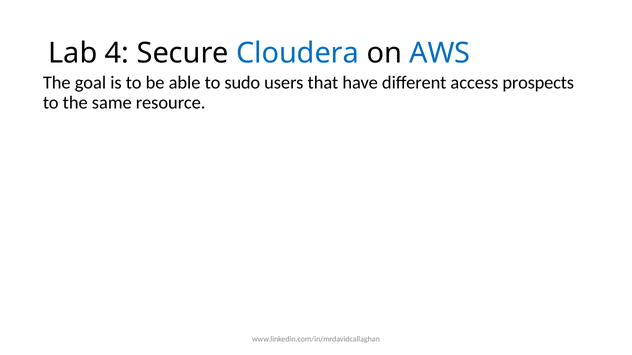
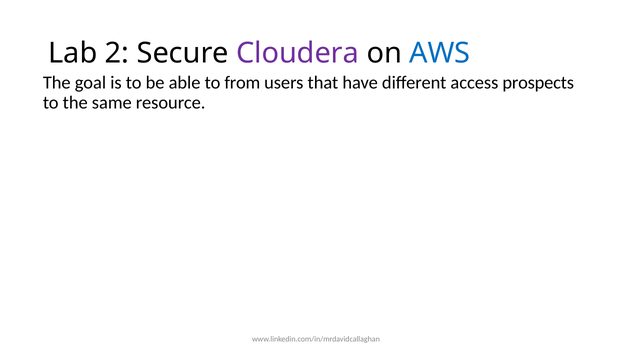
4: 4 -> 2
Cloudera colour: blue -> purple
sudo: sudo -> from
